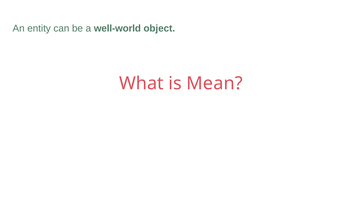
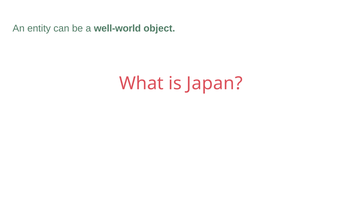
Mean: Mean -> Japan
